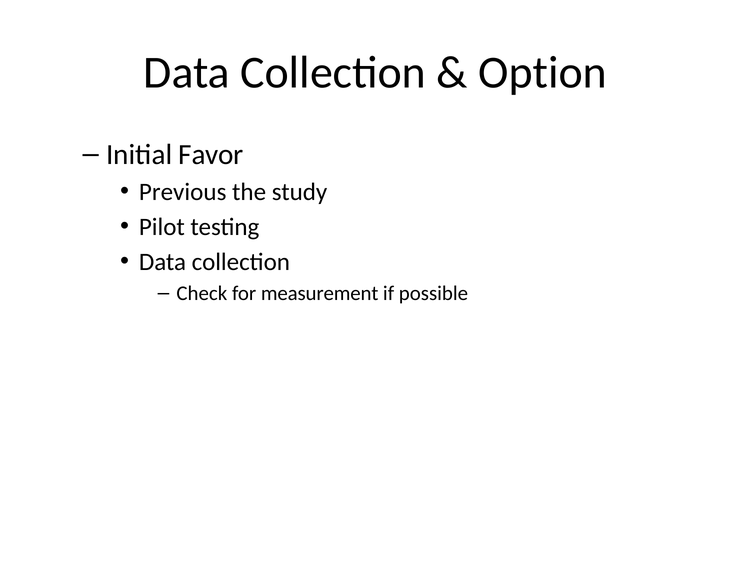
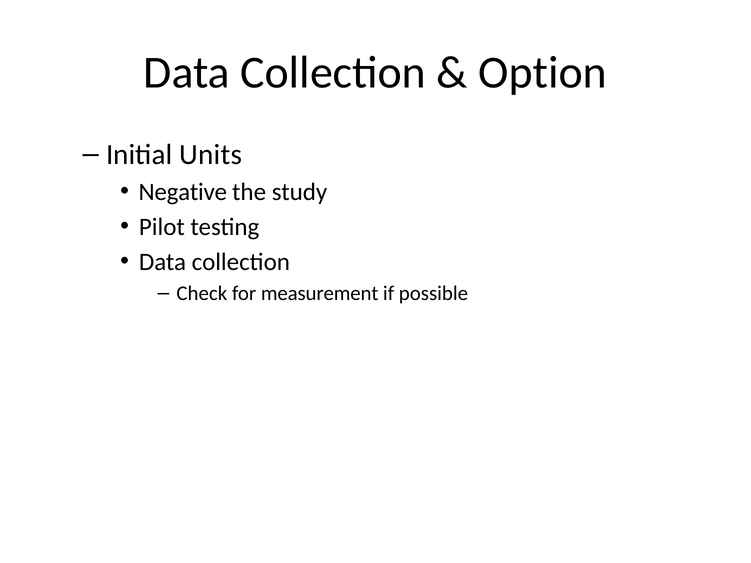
Favor: Favor -> Units
Previous: Previous -> Negative
